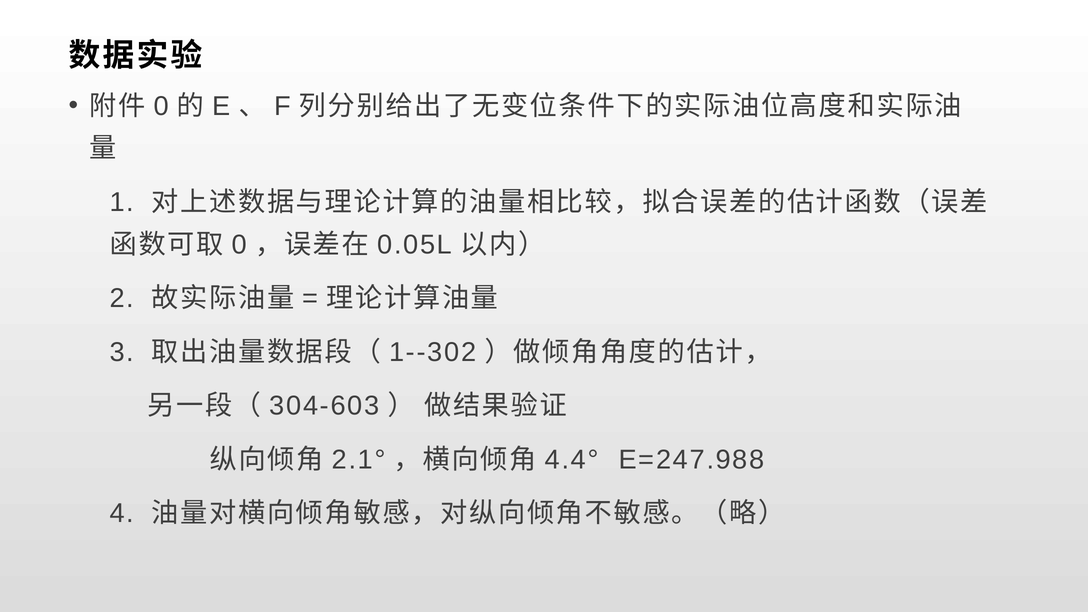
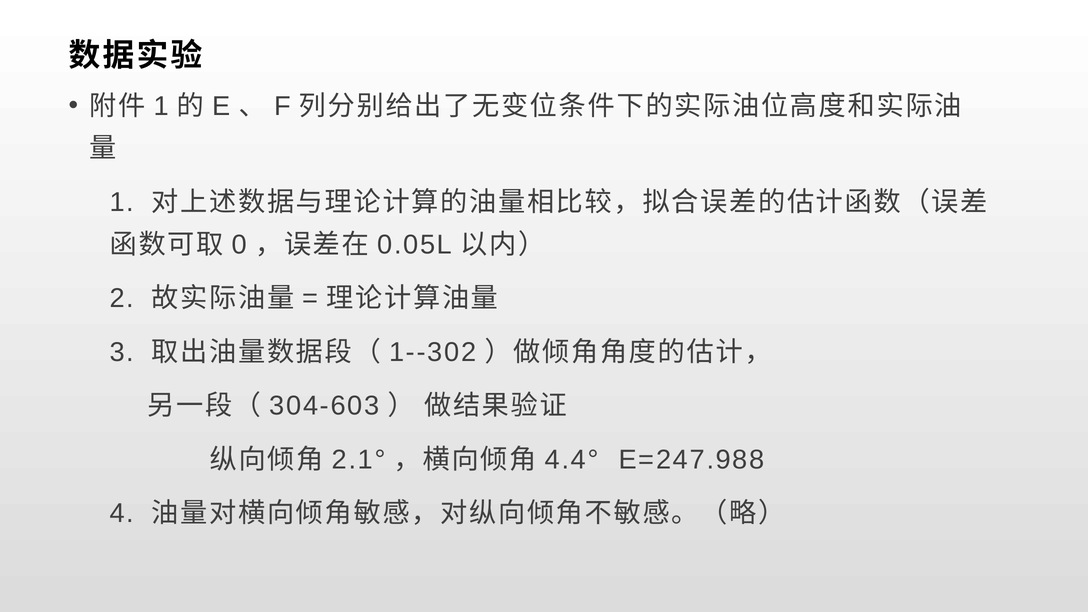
0 at (161, 106): 0 -> 1
